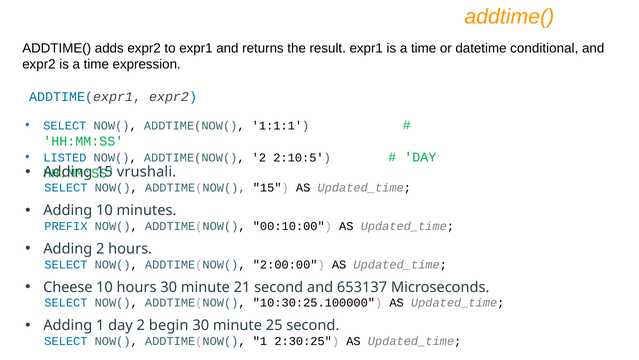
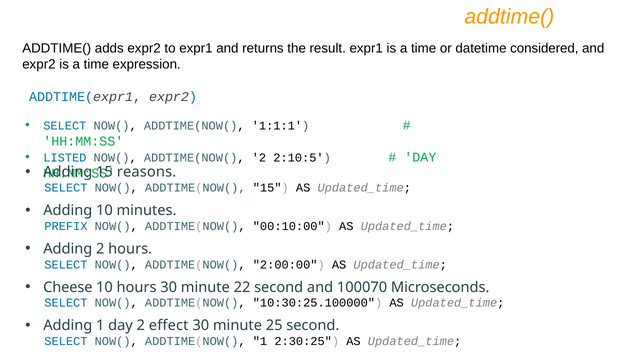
conditional: conditional -> considered
vrushali: vrushali -> reasons
21: 21 -> 22
653137: 653137 -> 100070
begin: begin -> effect
